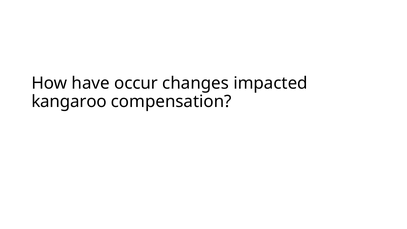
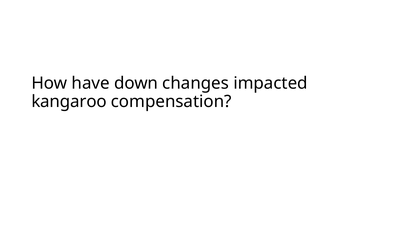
occur: occur -> down
